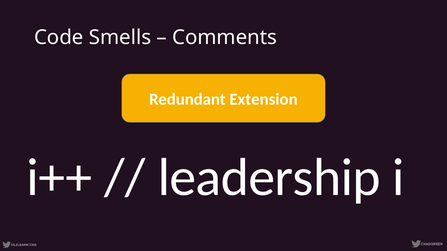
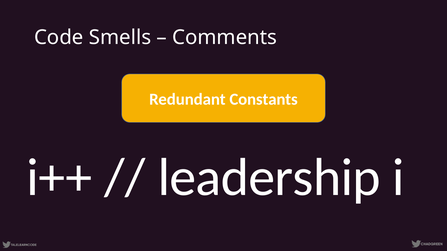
Extension: Extension -> Constants
